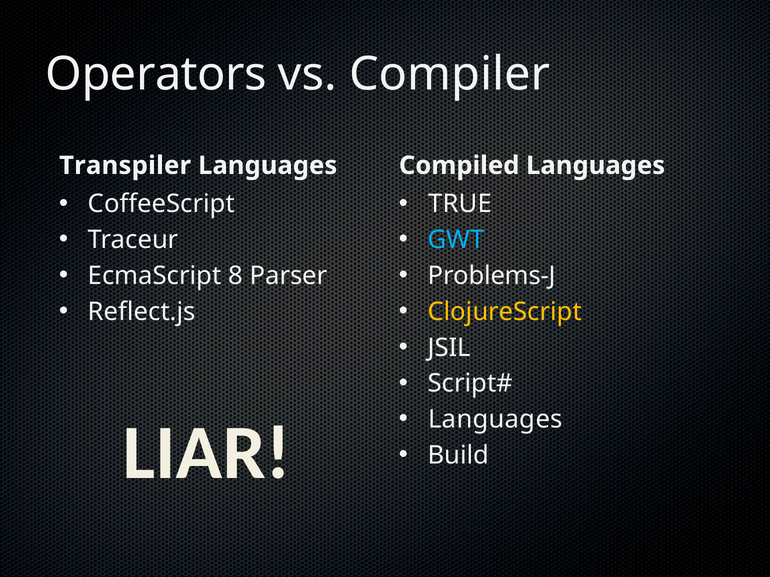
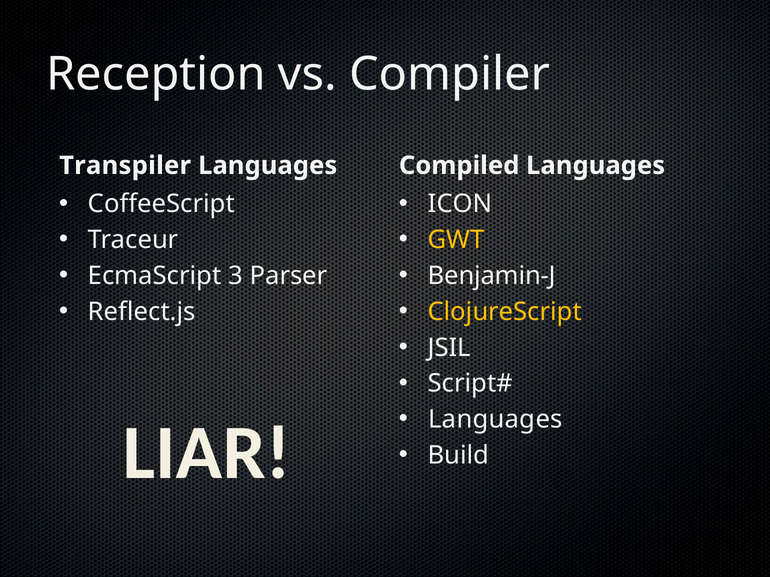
Operators: Operators -> Reception
TRUE: TRUE -> ICON
GWT colour: light blue -> yellow
8: 8 -> 3
Problems-J: Problems-J -> Benjamin-J
